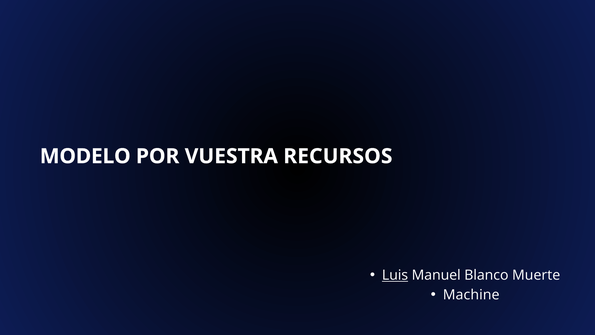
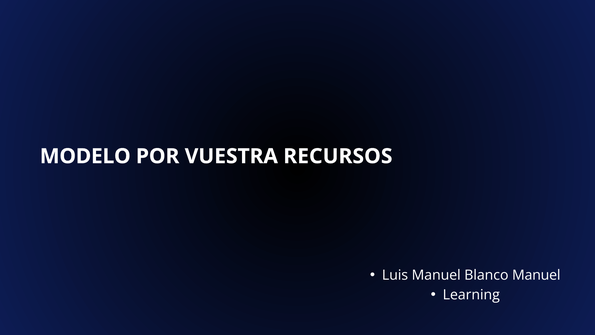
Luis underline: present -> none
Blanco Muerte: Muerte -> Manuel
Machine: Machine -> Learning
